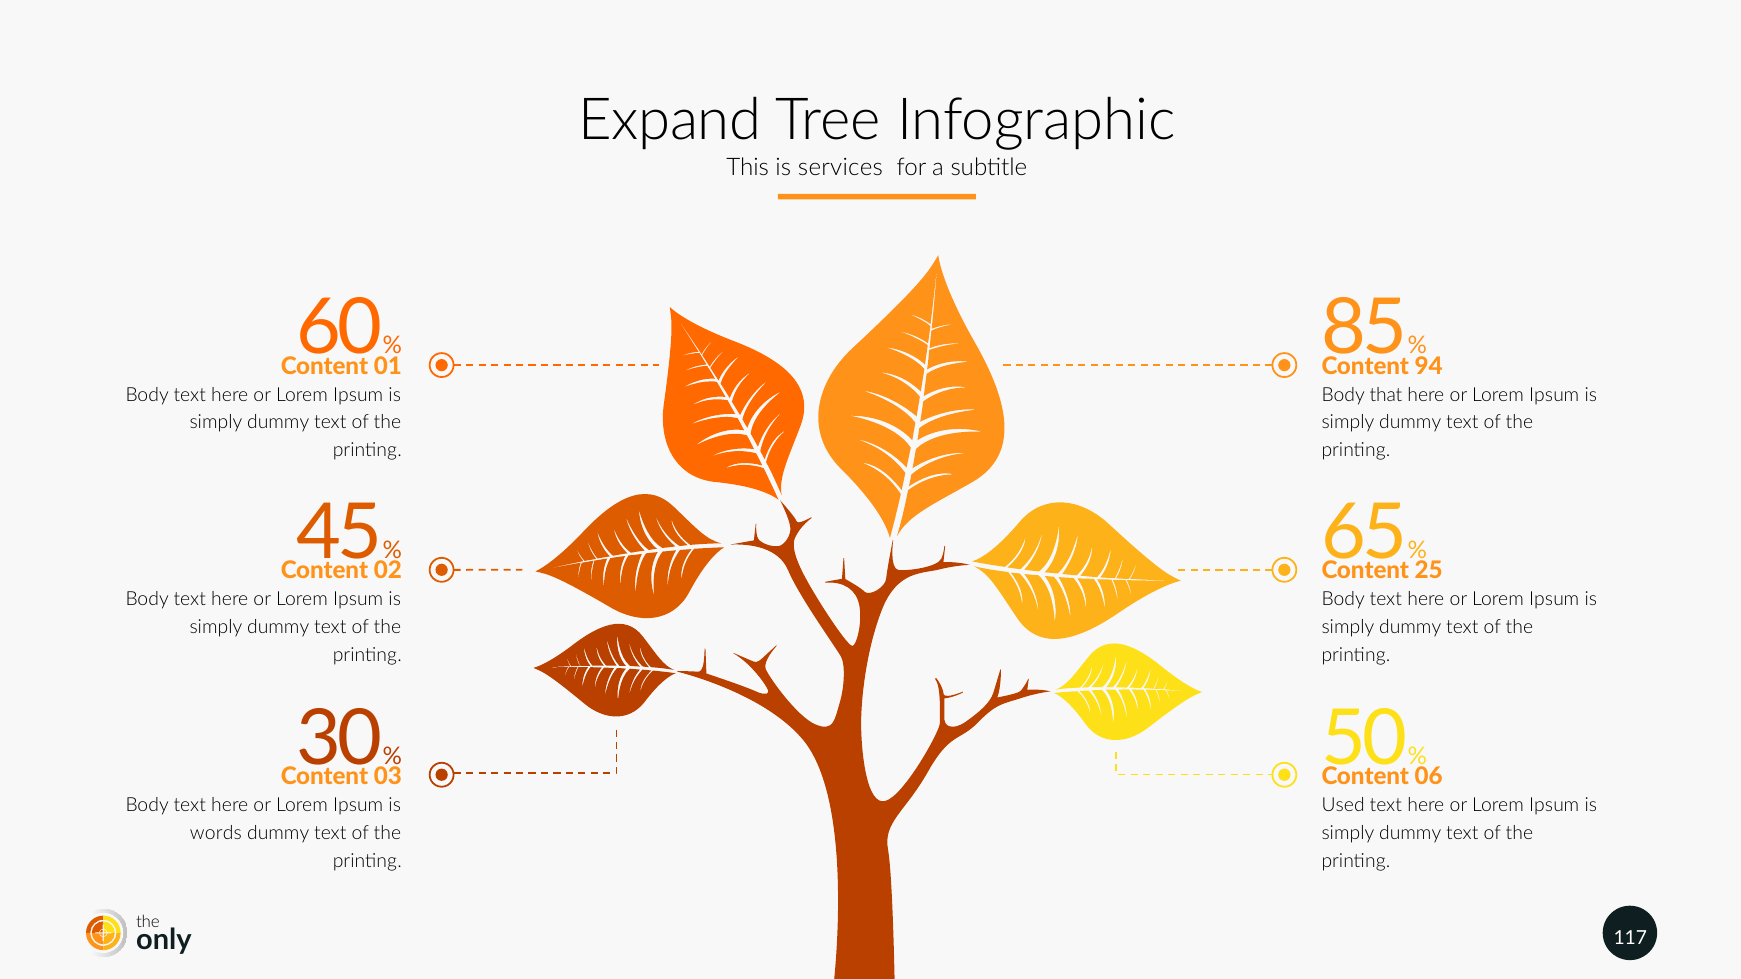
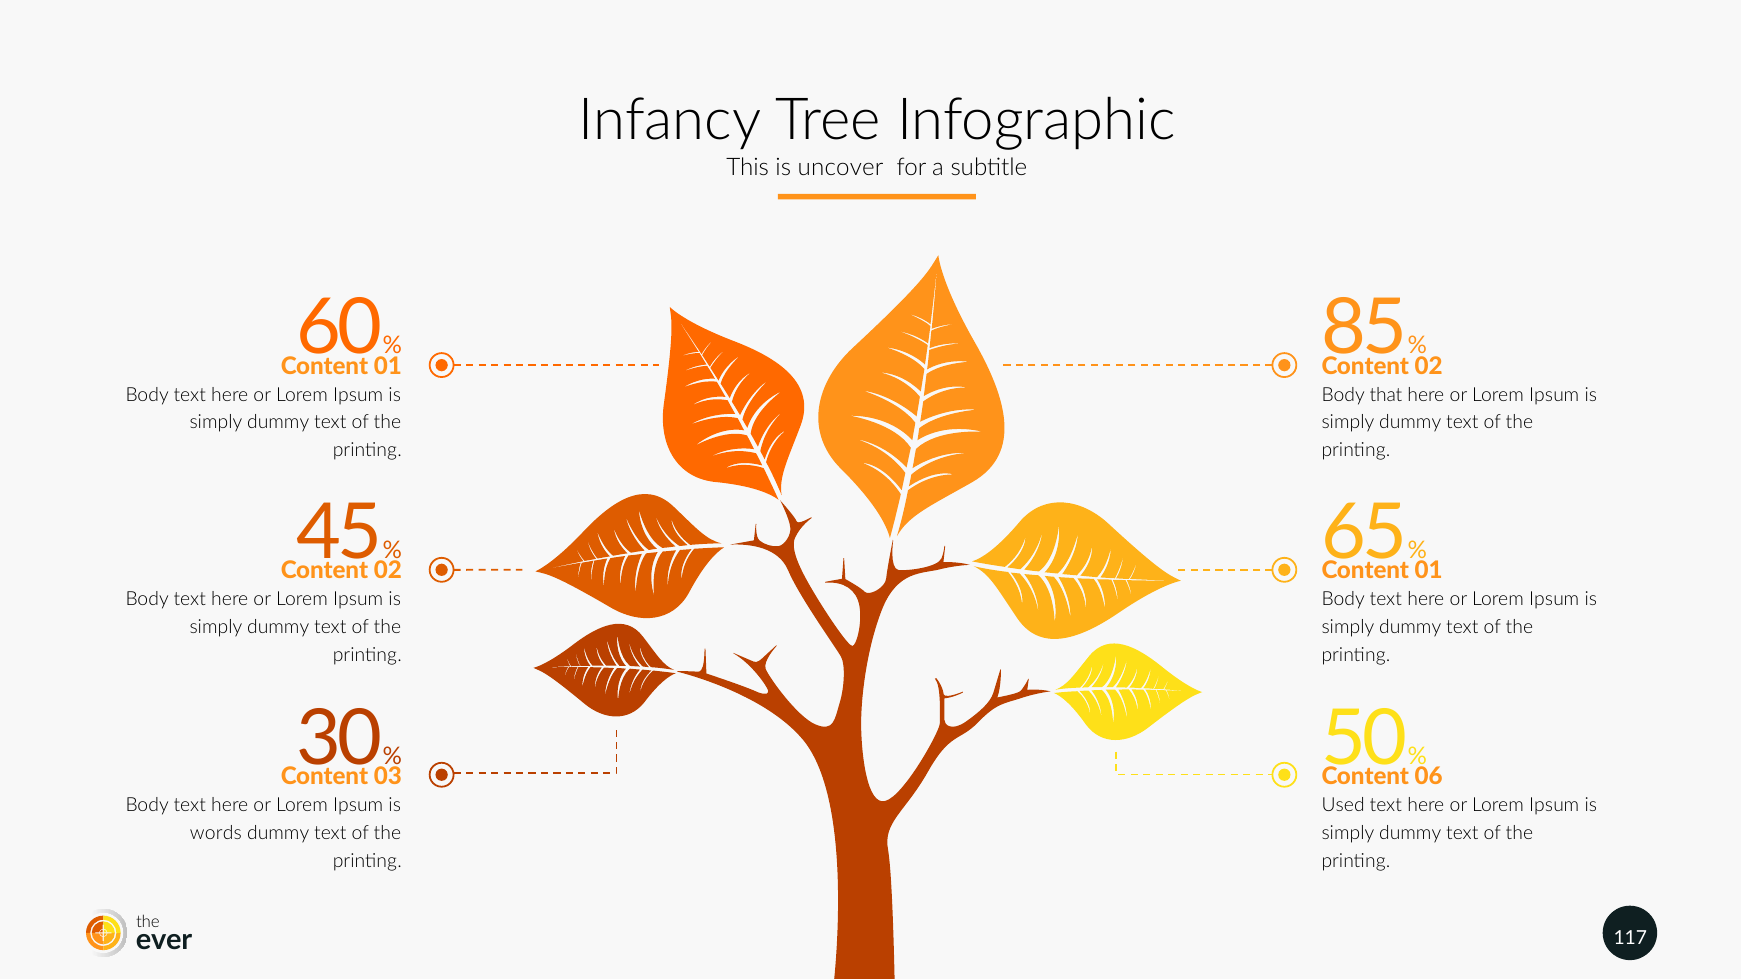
Expand: Expand -> Infancy
services: services -> uncover
94 at (1429, 366): 94 -> 02
25 at (1429, 571): 25 -> 01
only: only -> ever
